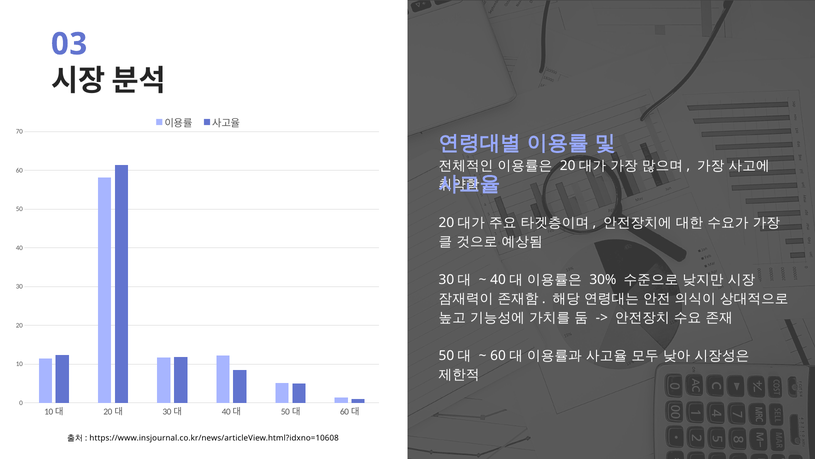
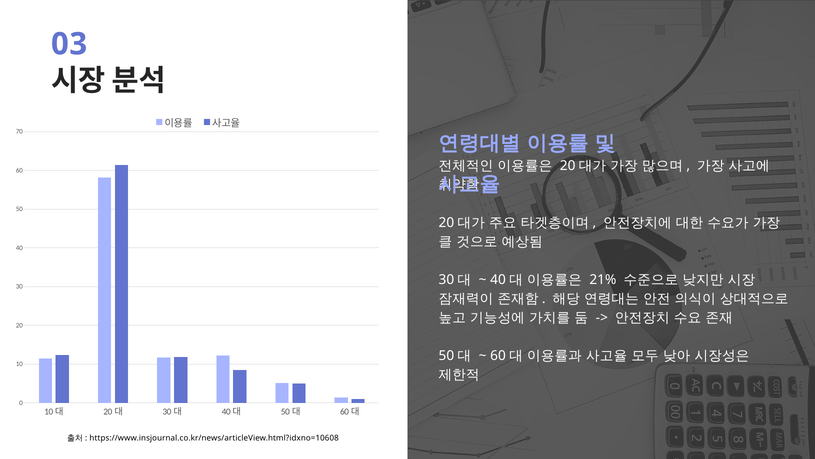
30%: 30% -> 21%
